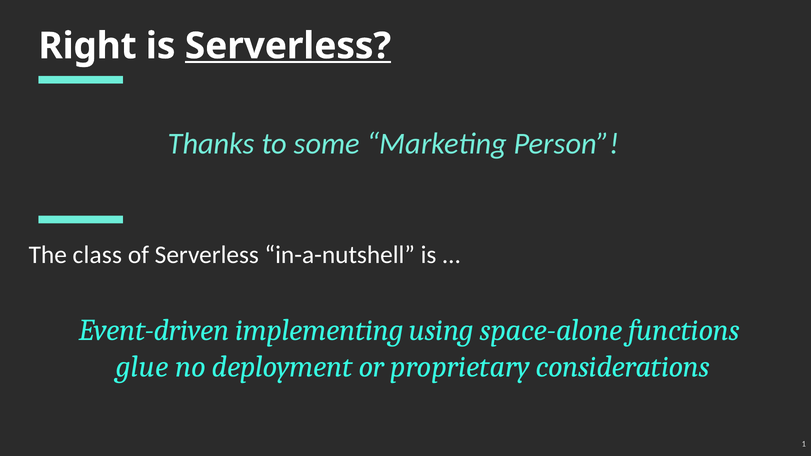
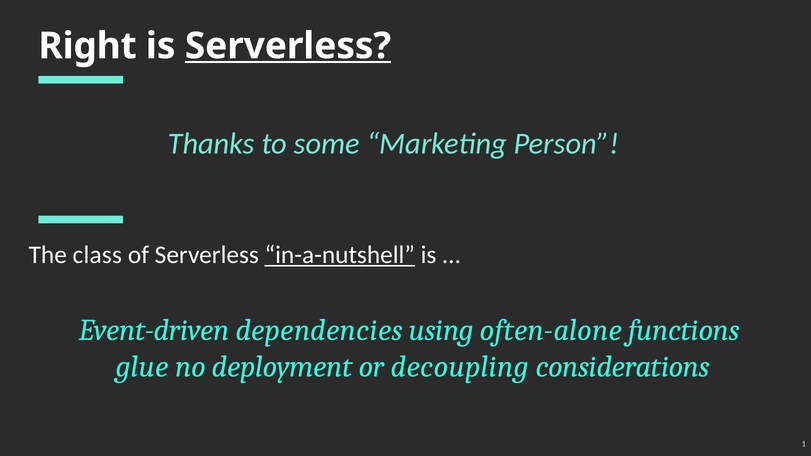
in-a-nutshell underline: none -> present
implementing: implementing -> dependencies
space-alone: space-alone -> often-alone
proprietary: proprietary -> decoupling
